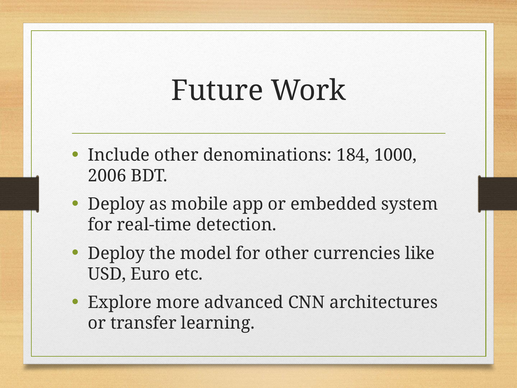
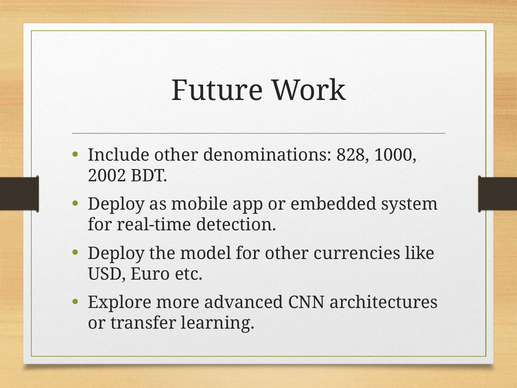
184: 184 -> 828
2006: 2006 -> 2002
